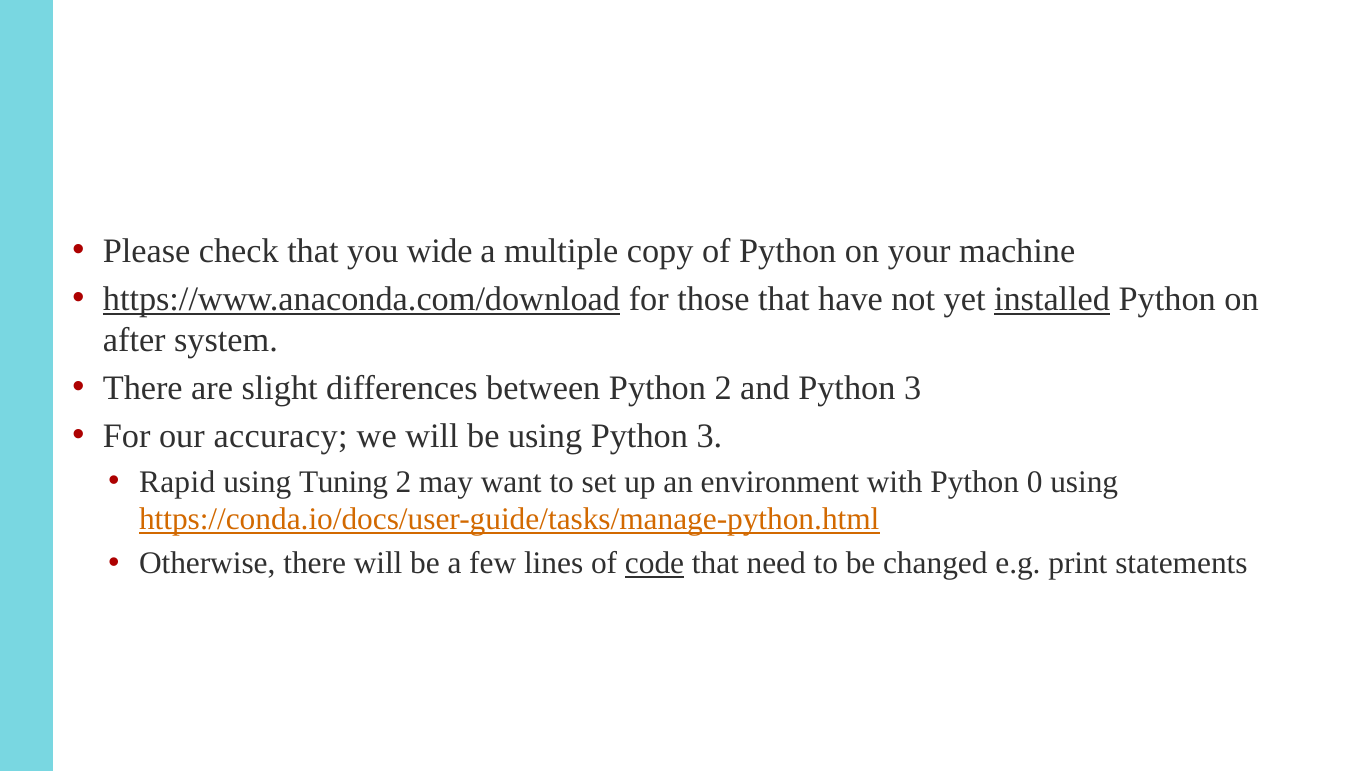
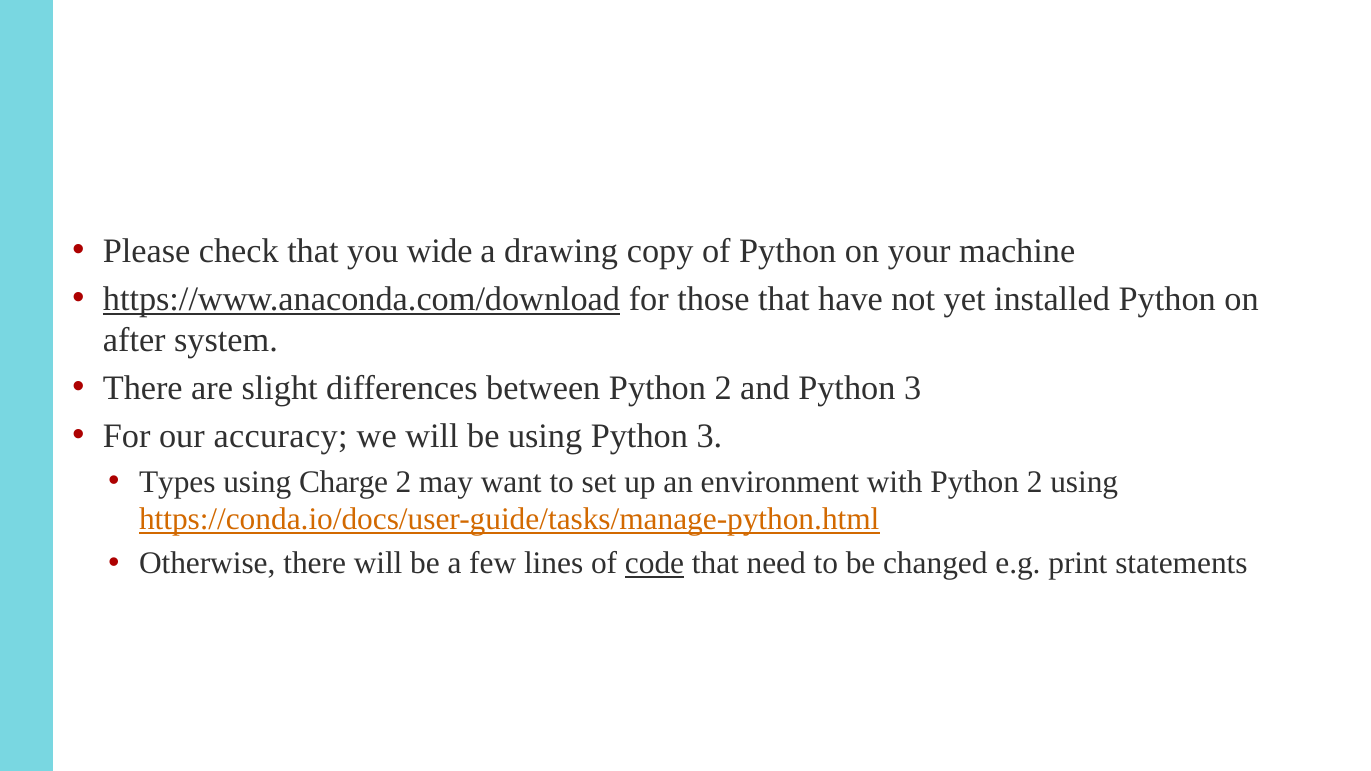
multiple: multiple -> drawing
installed underline: present -> none
Rapid: Rapid -> Types
Tuning: Tuning -> Charge
with Python 0: 0 -> 2
